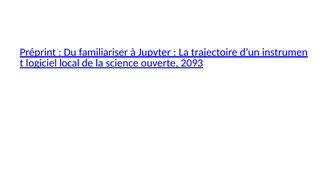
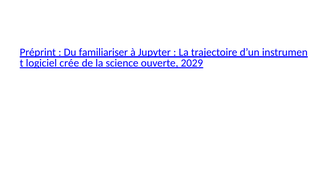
local: local -> crée
2093: 2093 -> 2029
